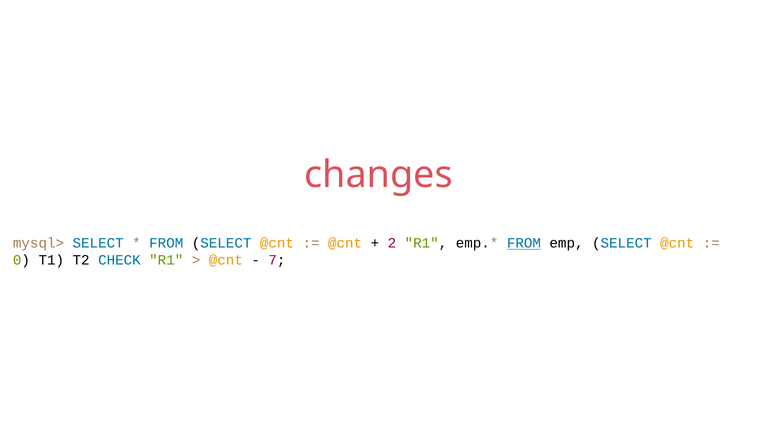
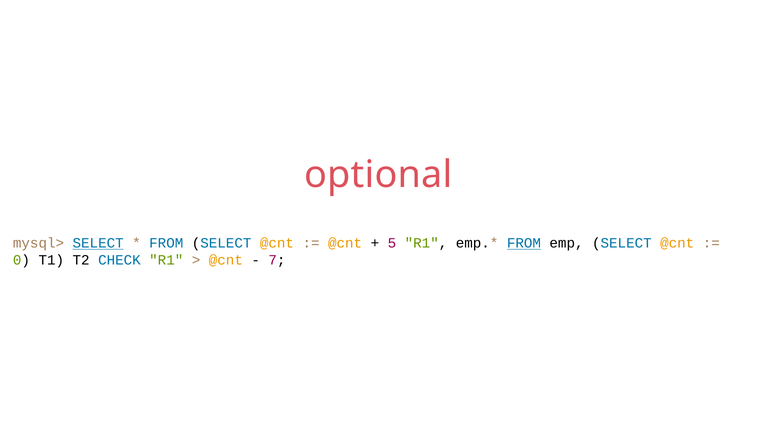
changes: changes -> optional
SELECT at (98, 243) underline: none -> present
2: 2 -> 5
